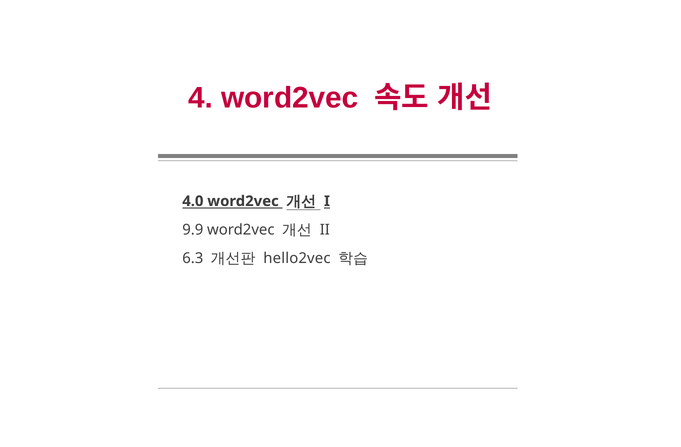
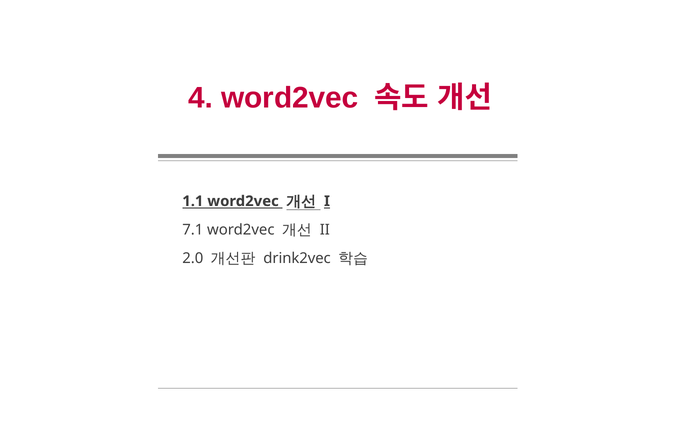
4.0: 4.0 -> 1.1
9.9: 9.9 -> 7.1
6.3: 6.3 -> 2.0
hello2vec: hello2vec -> drink2vec
